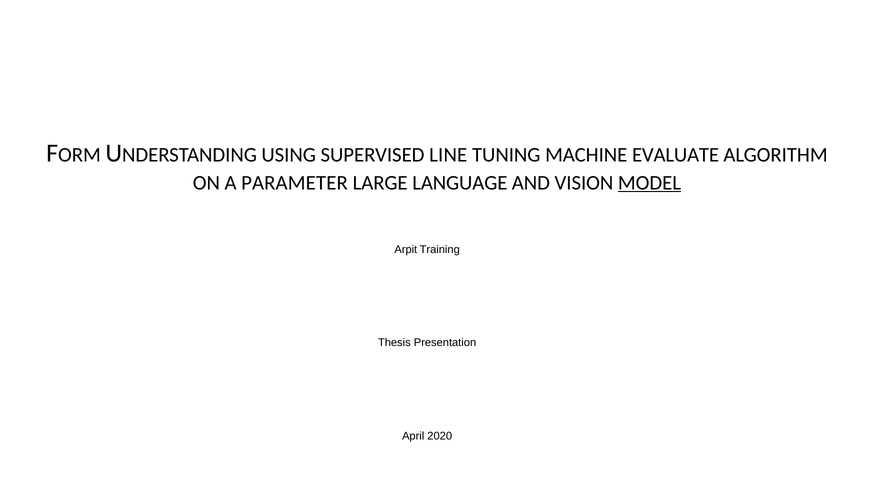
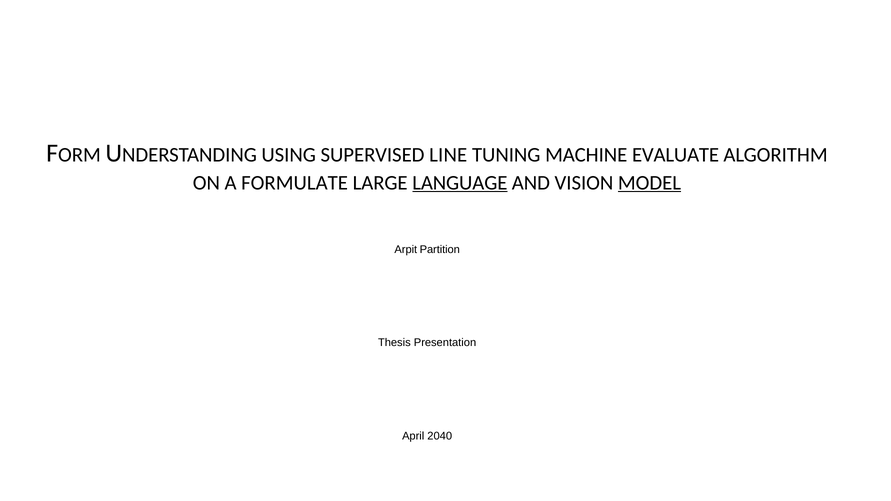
PARAMETER: PARAMETER -> FORMULATE
LANGUAGE underline: none -> present
Training: Training -> Partition
2020: 2020 -> 2040
